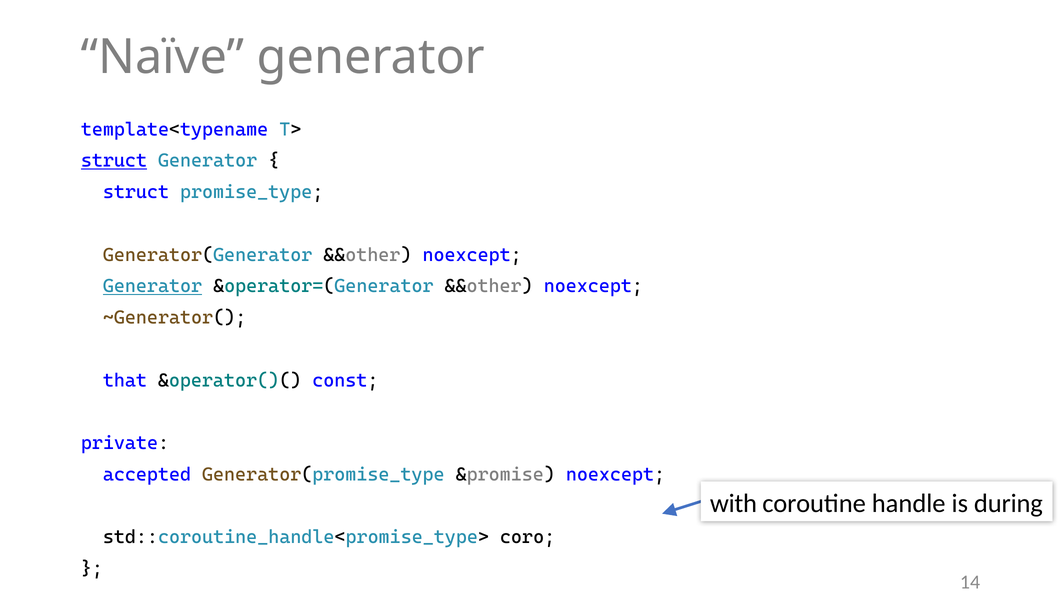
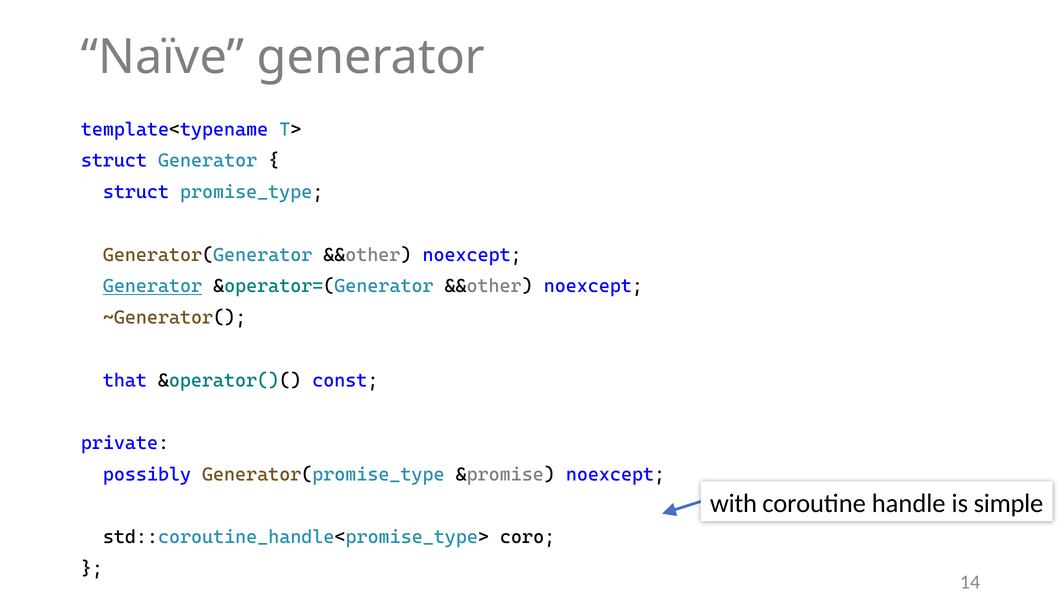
struct at (114, 161) underline: present -> none
accepted: accepted -> possibly
during: during -> simple
